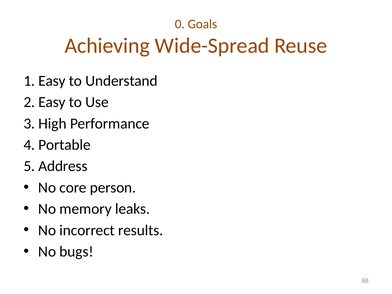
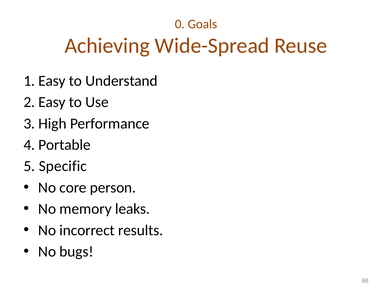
Address: Address -> Specific
